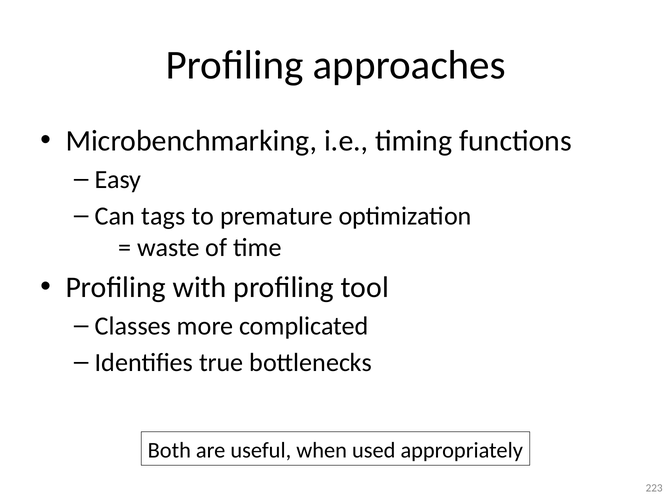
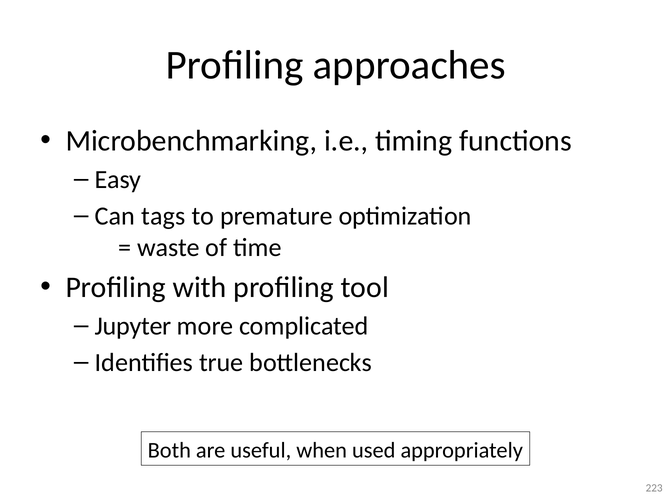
Classes: Classes -> Jupyter
